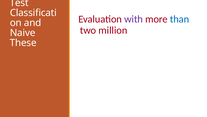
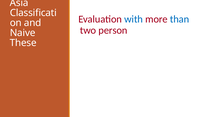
Test: Test -> Asia
with colour: purple -> blue
million: million -> person
